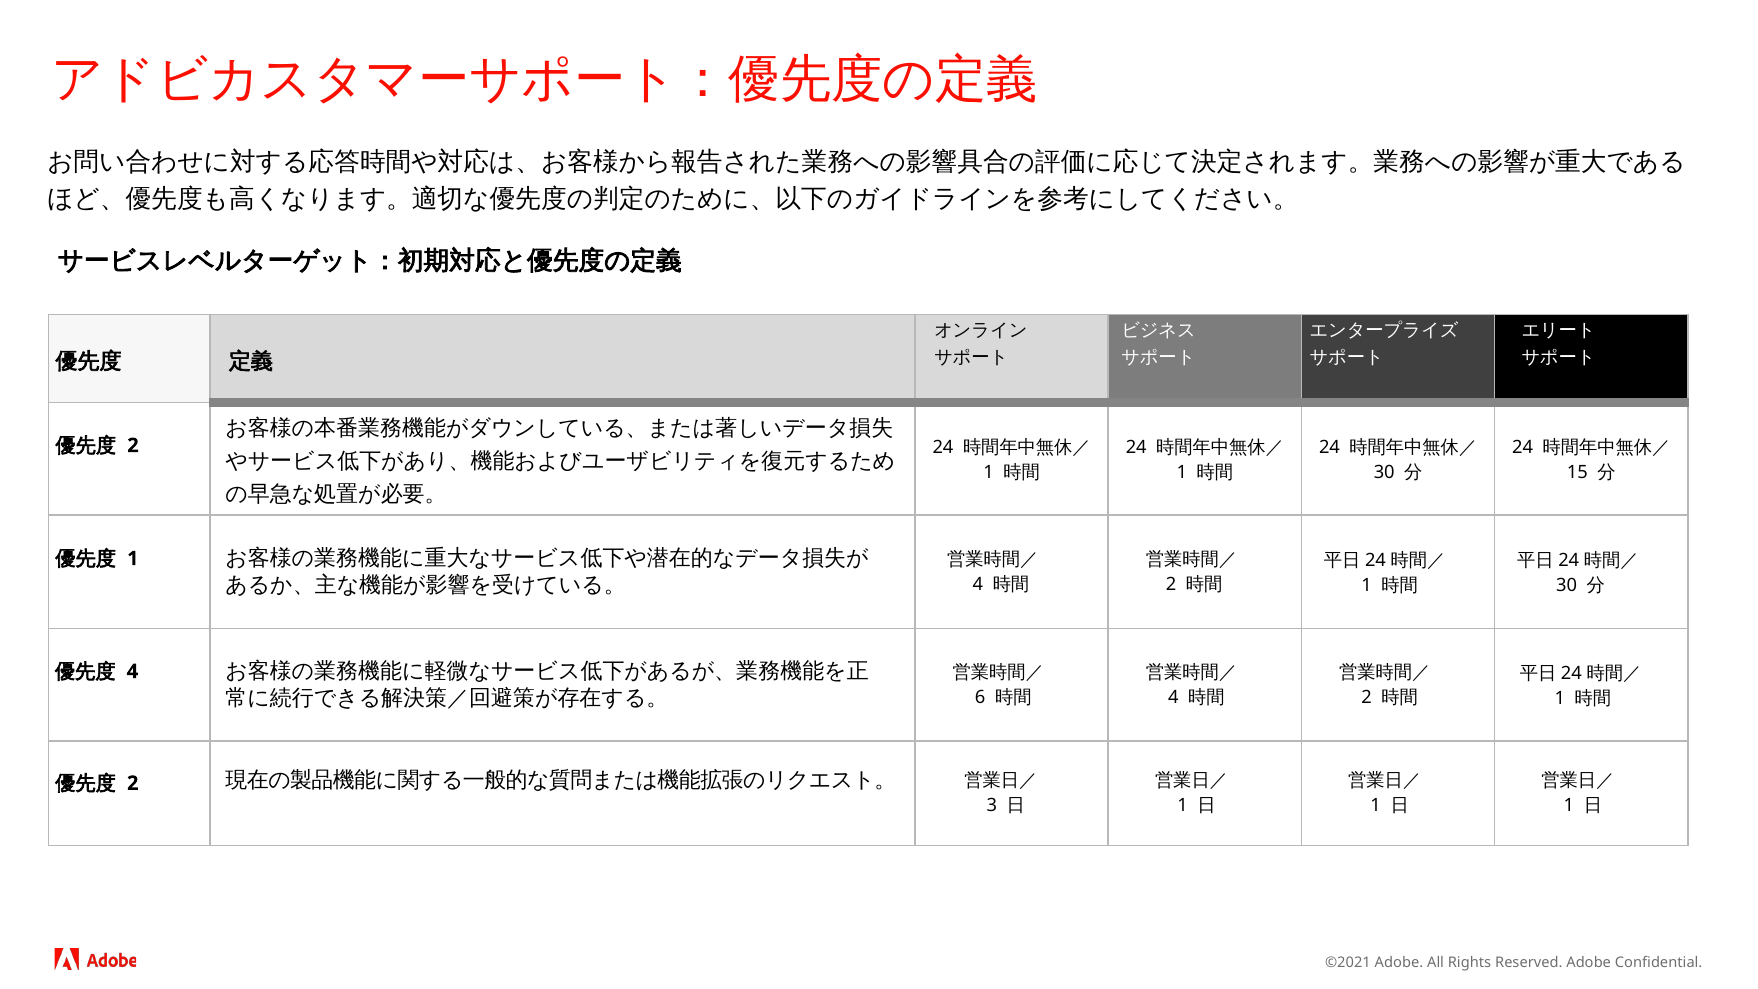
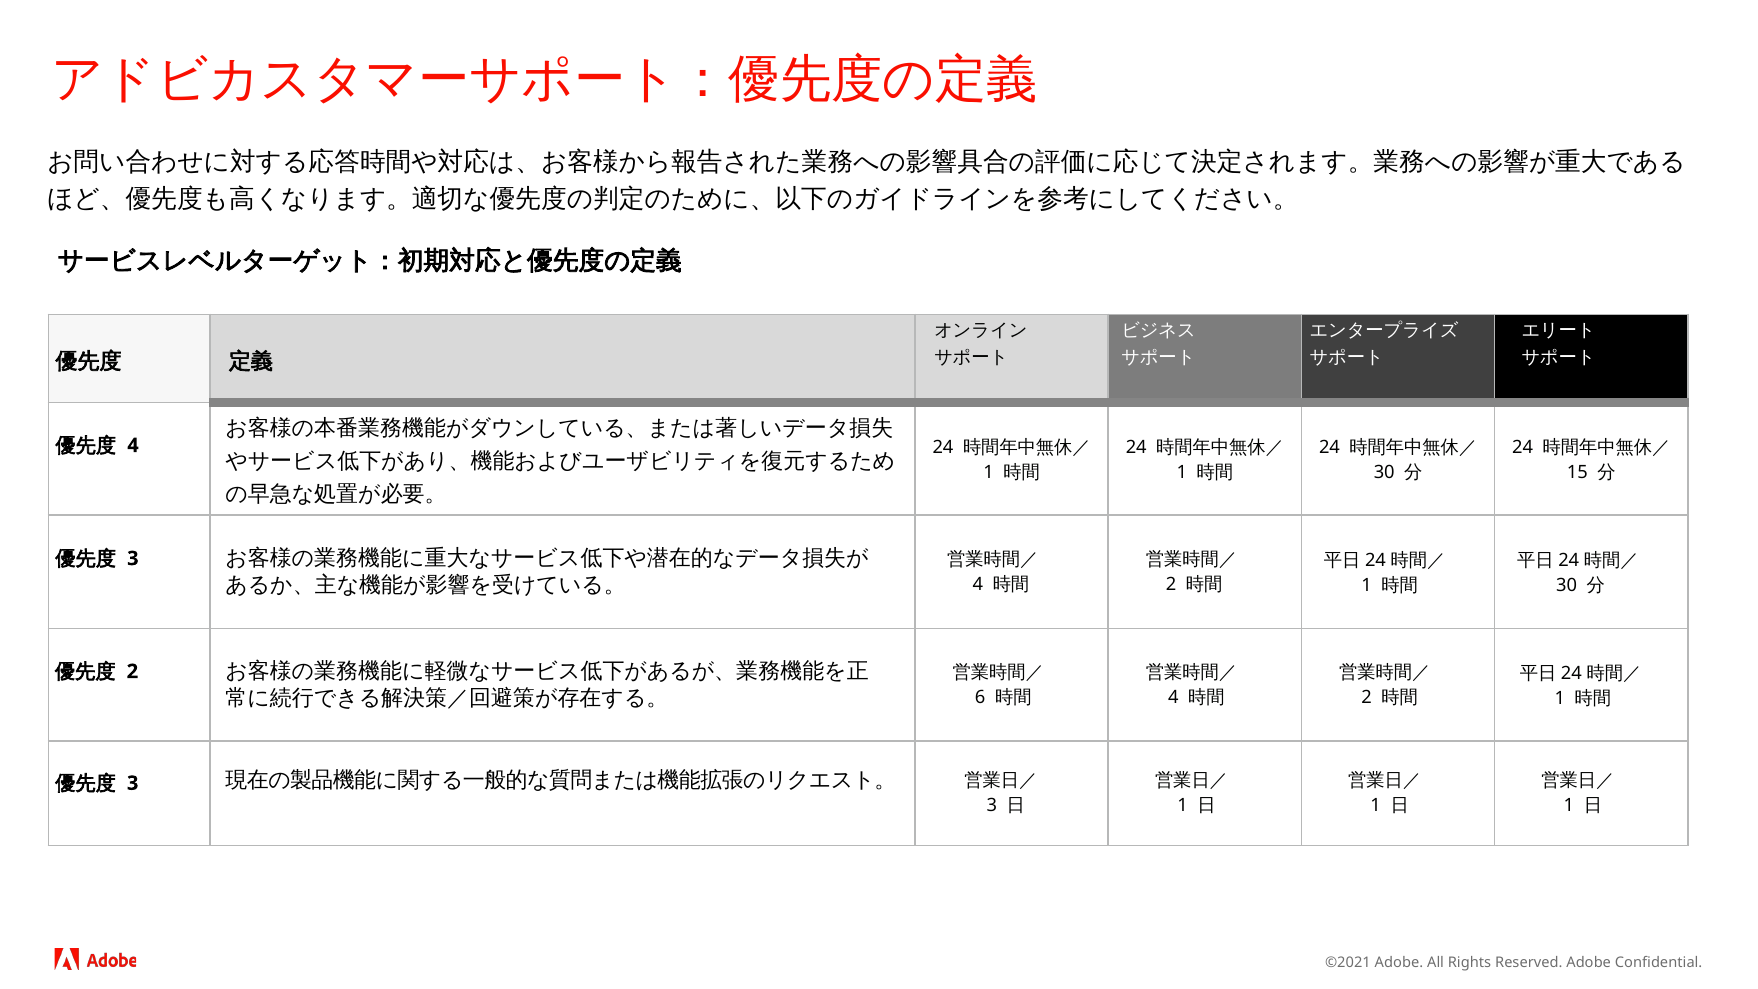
2 at (133, 445): 2 -> 4
1 at (133, 558): 1 -> 3
4 at (132, 671): 4 -> 2
2 at (133, 783): 2 -> 3
